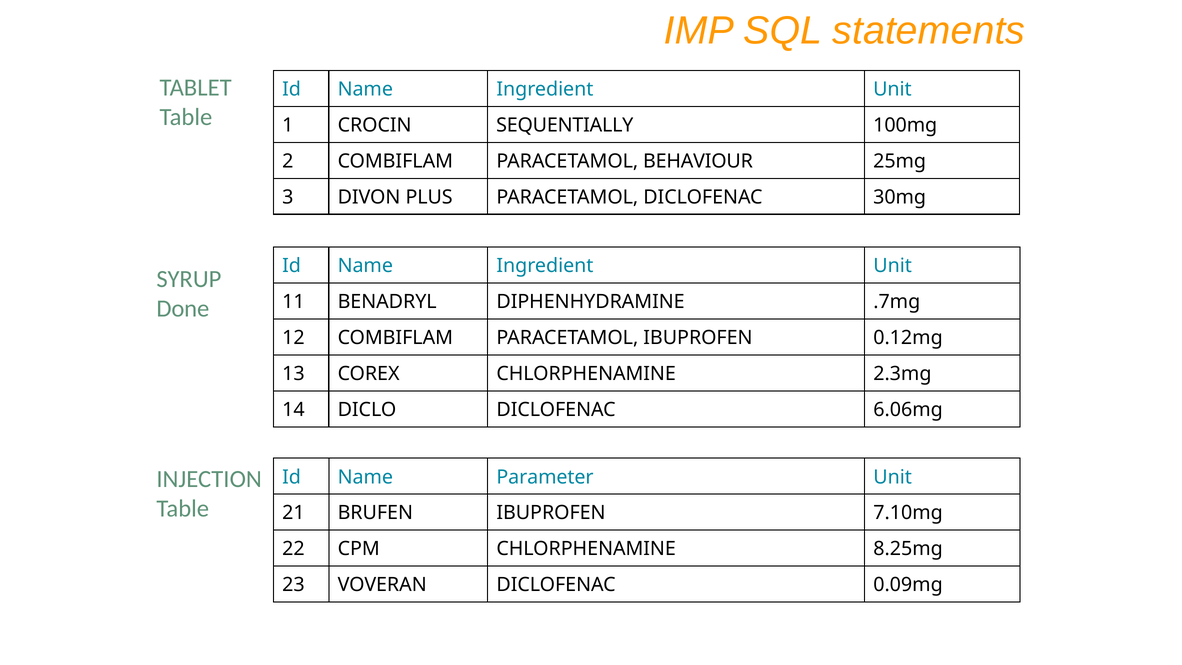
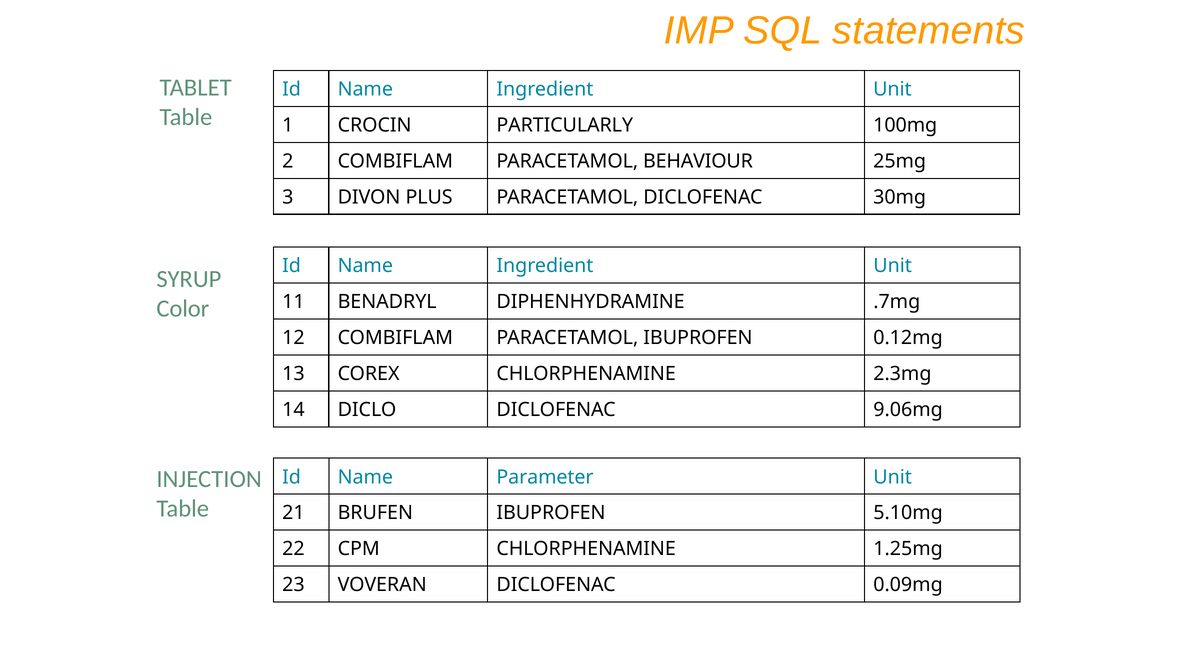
SEQUENTIALLY: SEQUENTIALLY -> PARTICULARLY
Done: Done -> Color
6.06mg: 6.06mg -> 9.06mg
7.10mg: 7.10mg -> 5.10mg
8.25mg: 8.25mg -> 1.25mg
